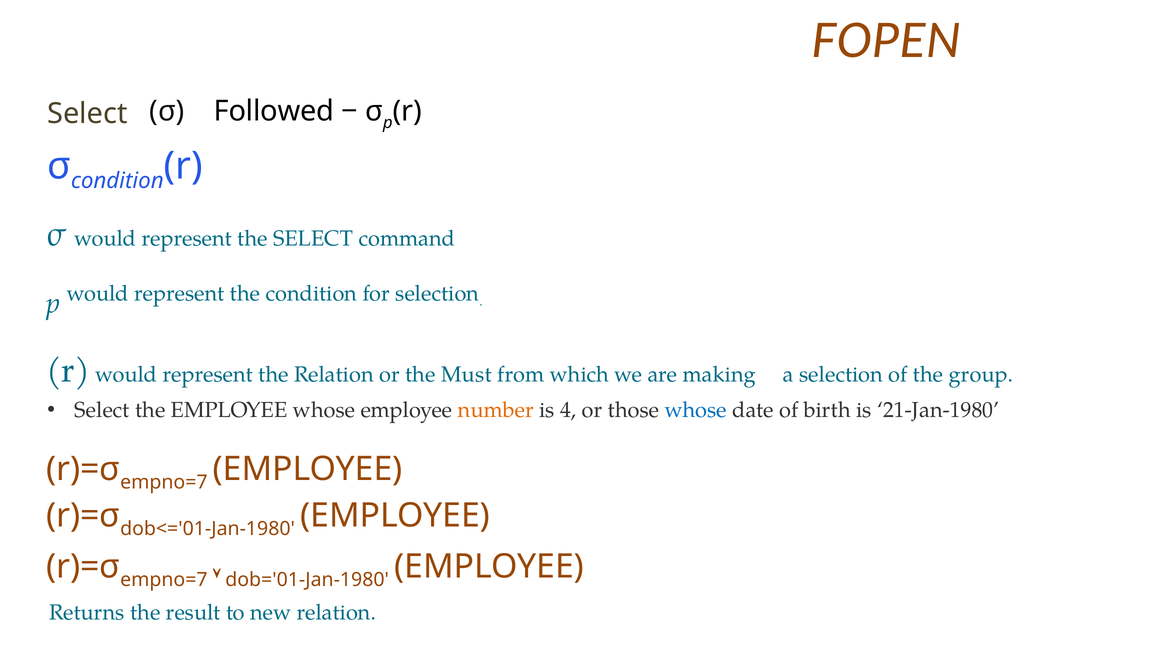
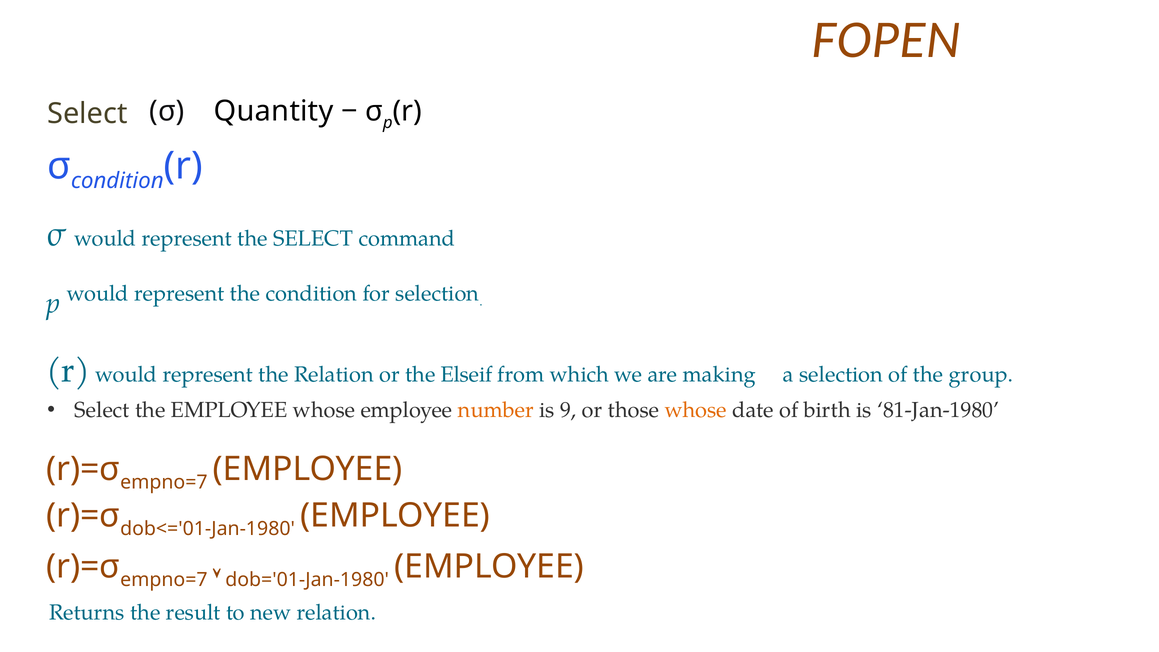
Followed: Followed -> Quantity
Must: Must -> Elseif
4: 4 -> 9
whose at (696, 410) colour: blue -> orange
21-Jan-1980: 21-Jan-1980 -> 81-Jan-1980
